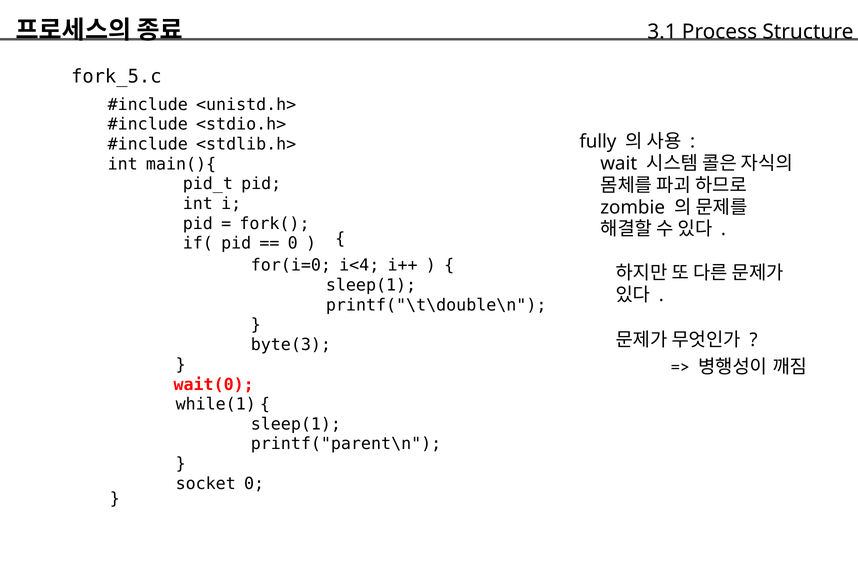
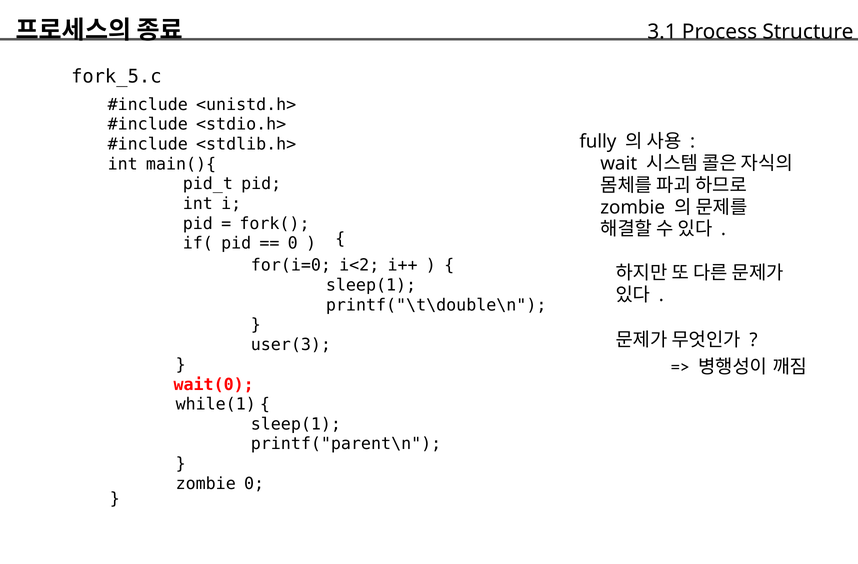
i<4: i<4 -> i<2
byte(3: byte(3 -> user(3
socket at (206, 483): socket -> zombie
